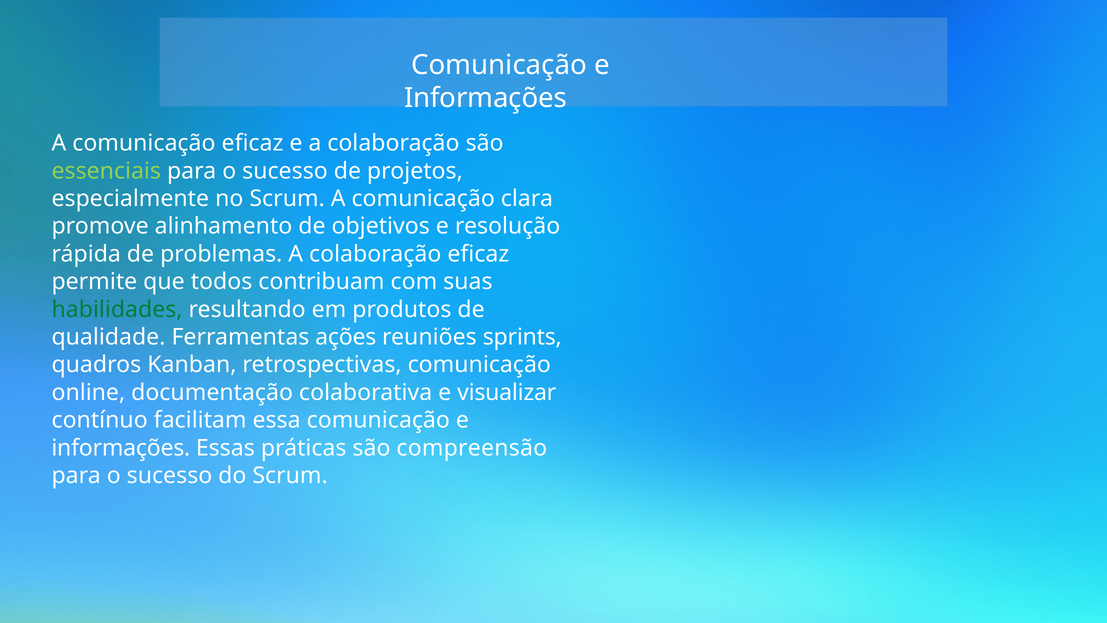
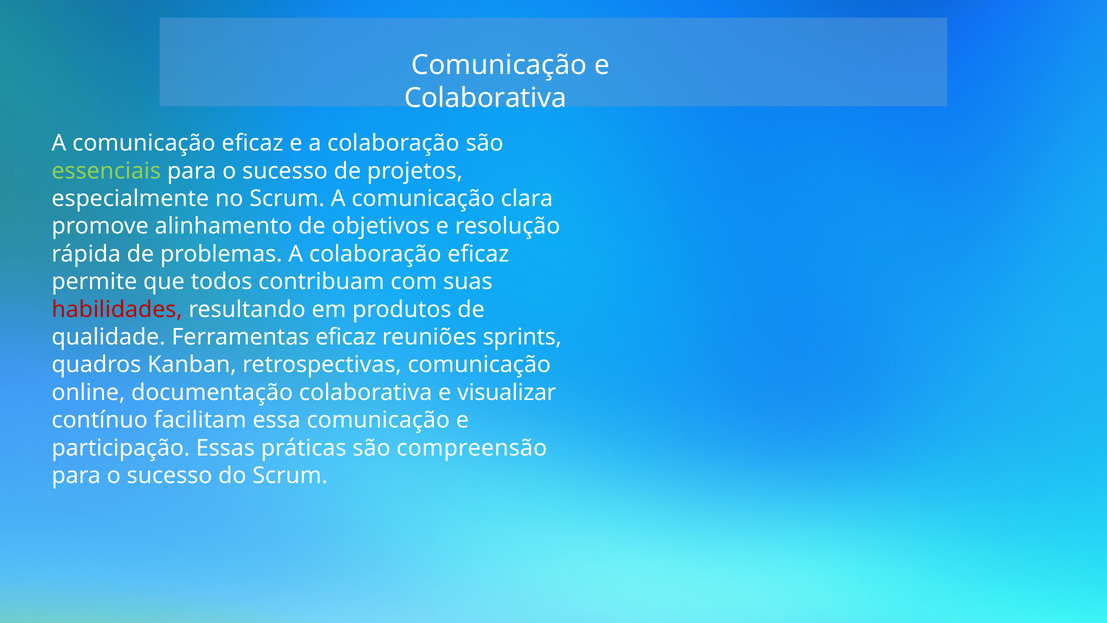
Informações at (485, 98): Informações -> Colaborativa
habilidades colour: green -> red
Ferramentas ações: ações -> eficaz
informações at (121, 448): informações -> participação
